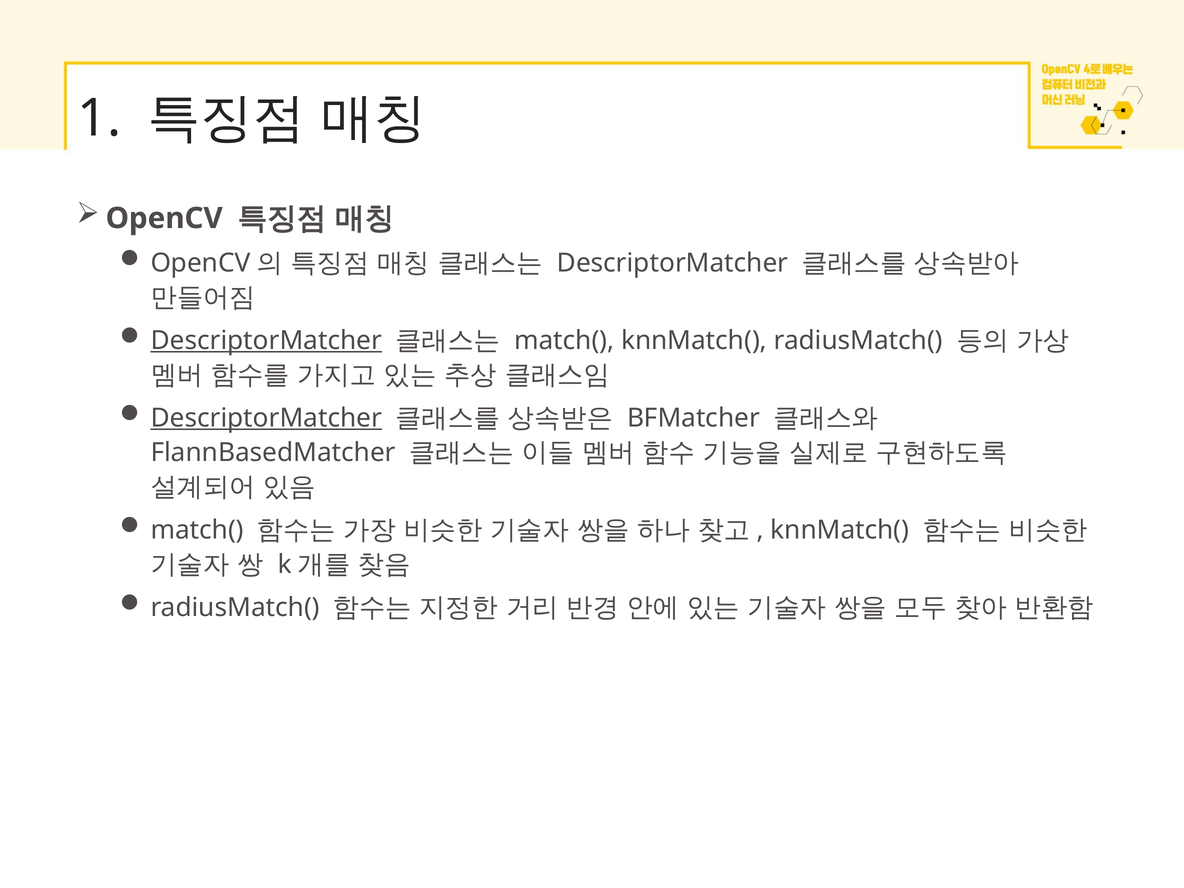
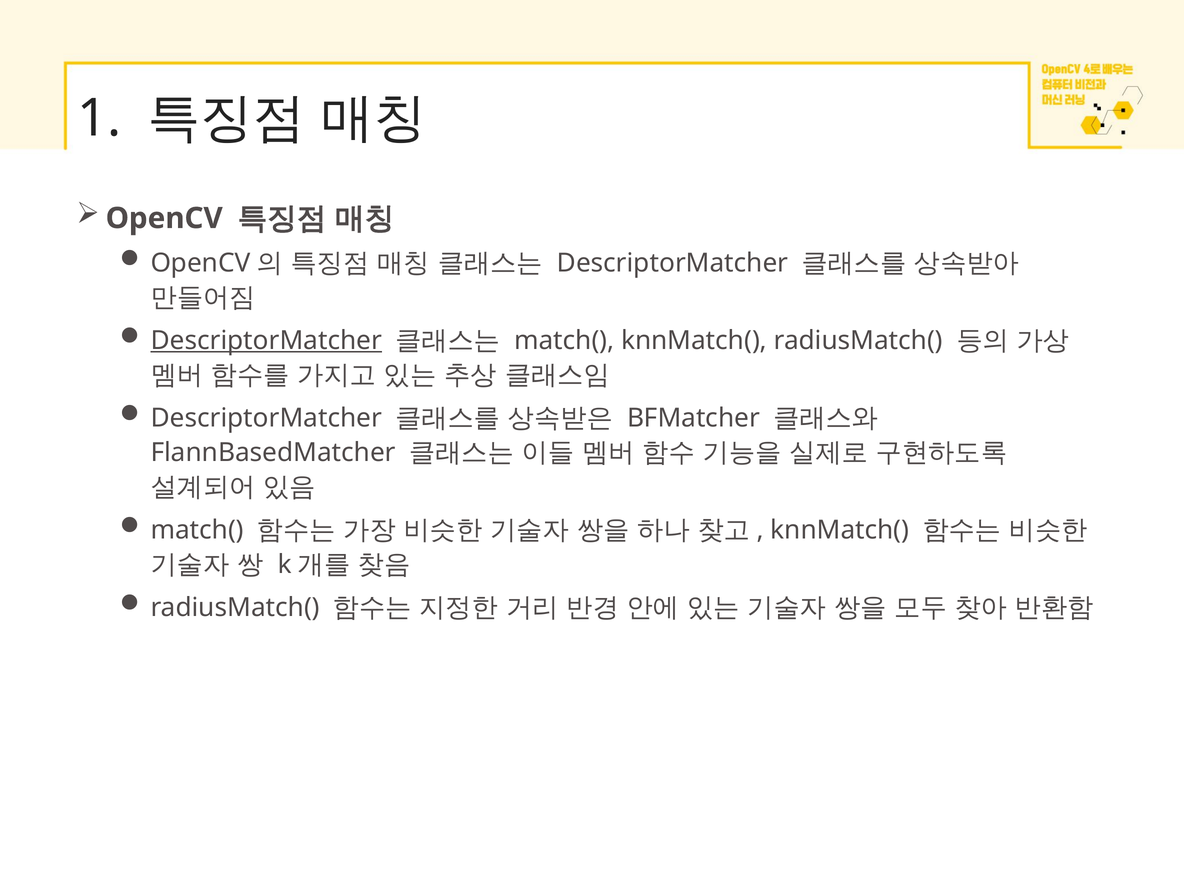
DescriptorMatcher at (266, 418) underline: present -> none
